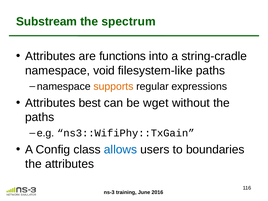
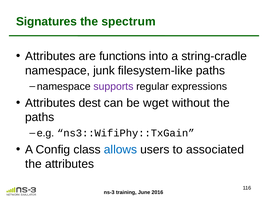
Substream: Substream -> Signatures
void: void -> junk
supports colour: orange -> purple
best: best -> dest
boundaries: boundaries -> associated
